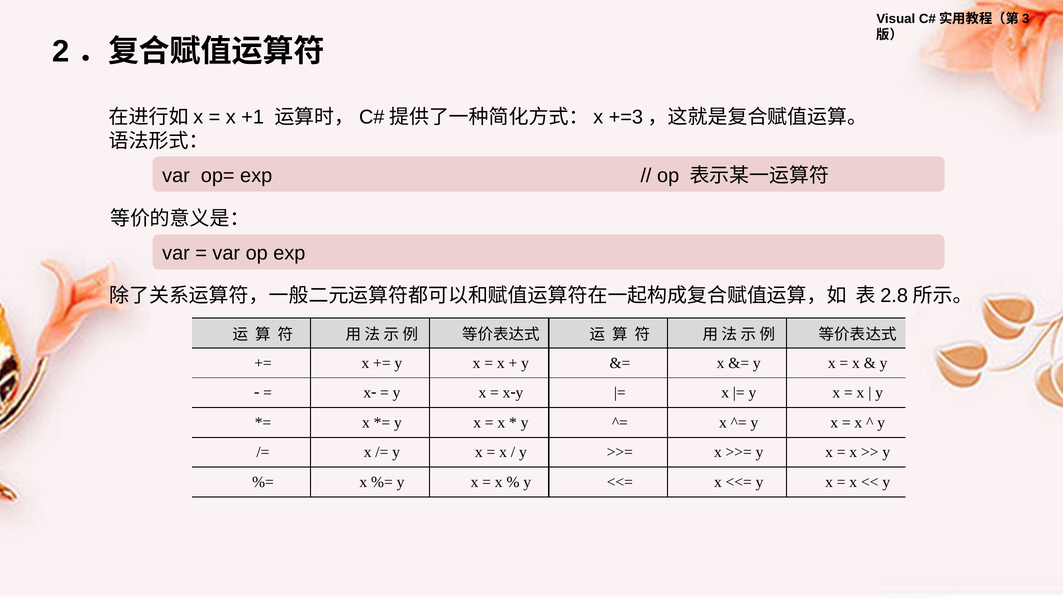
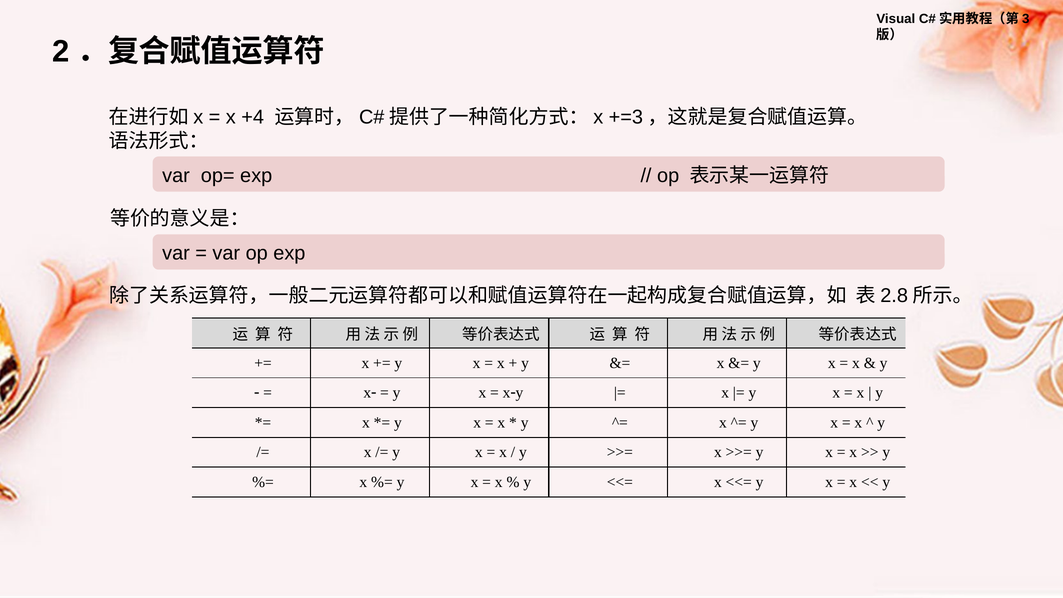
+1: +1 -> +4
